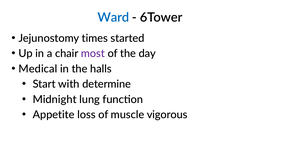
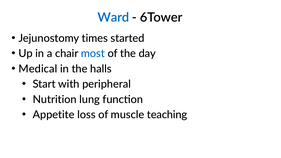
most colour: purple -> blue
determine: determine -> peripheral
Midnight: Midnight -> Nutrition
vigorous: vigorous -> teaching
